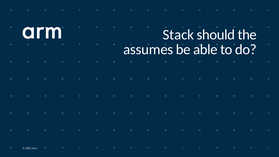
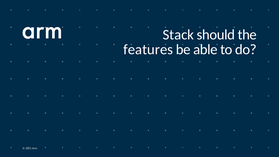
assumes: assumes -> features
